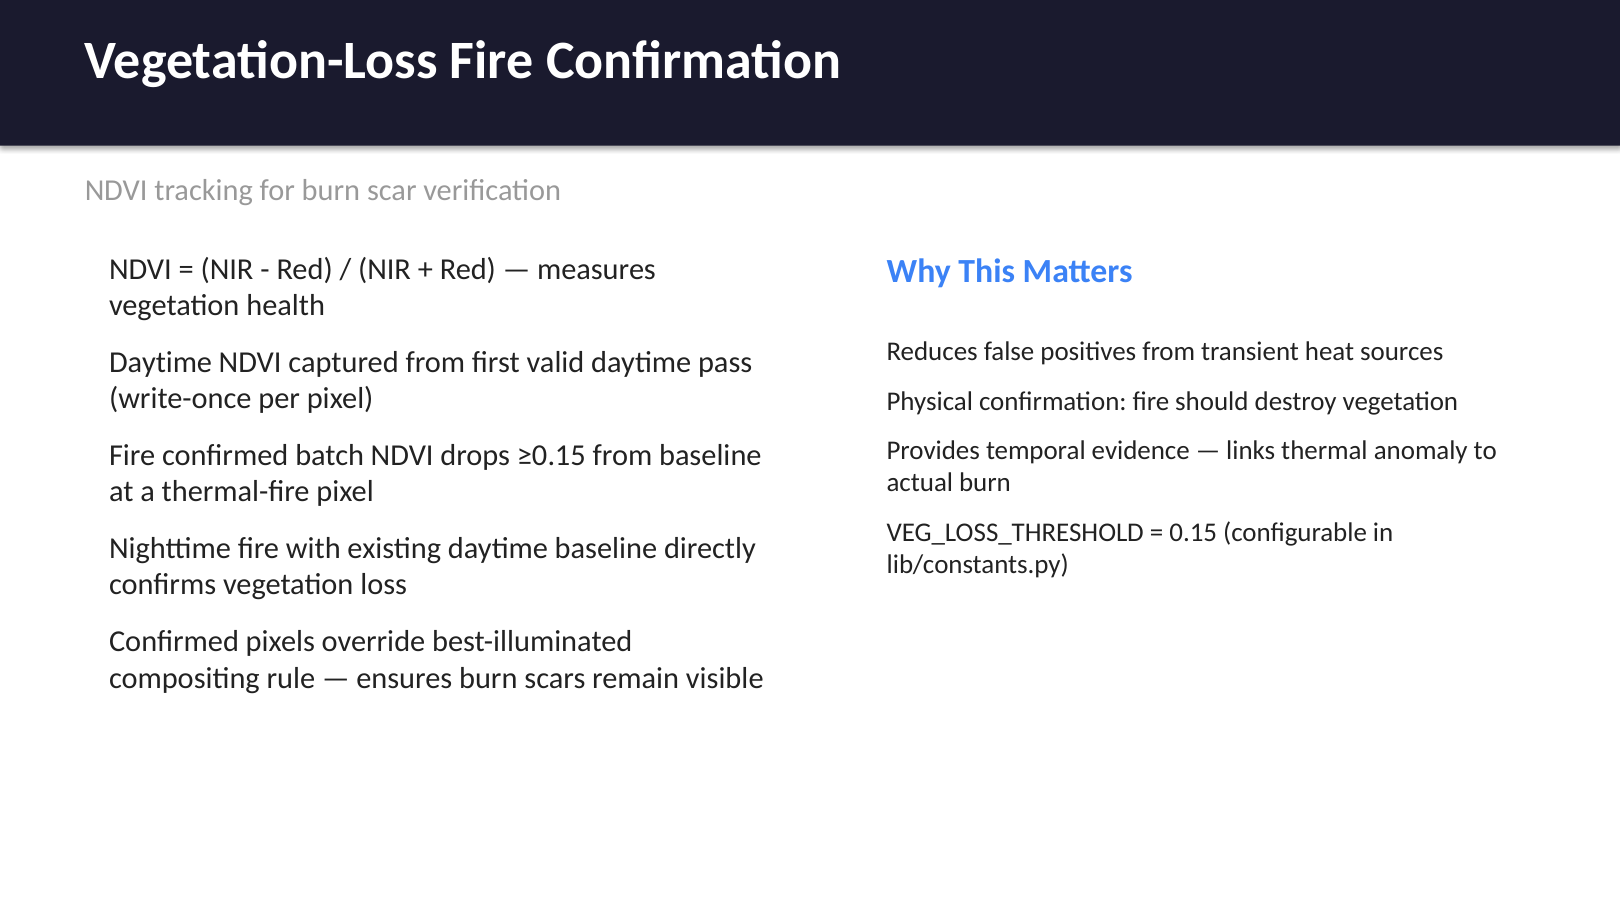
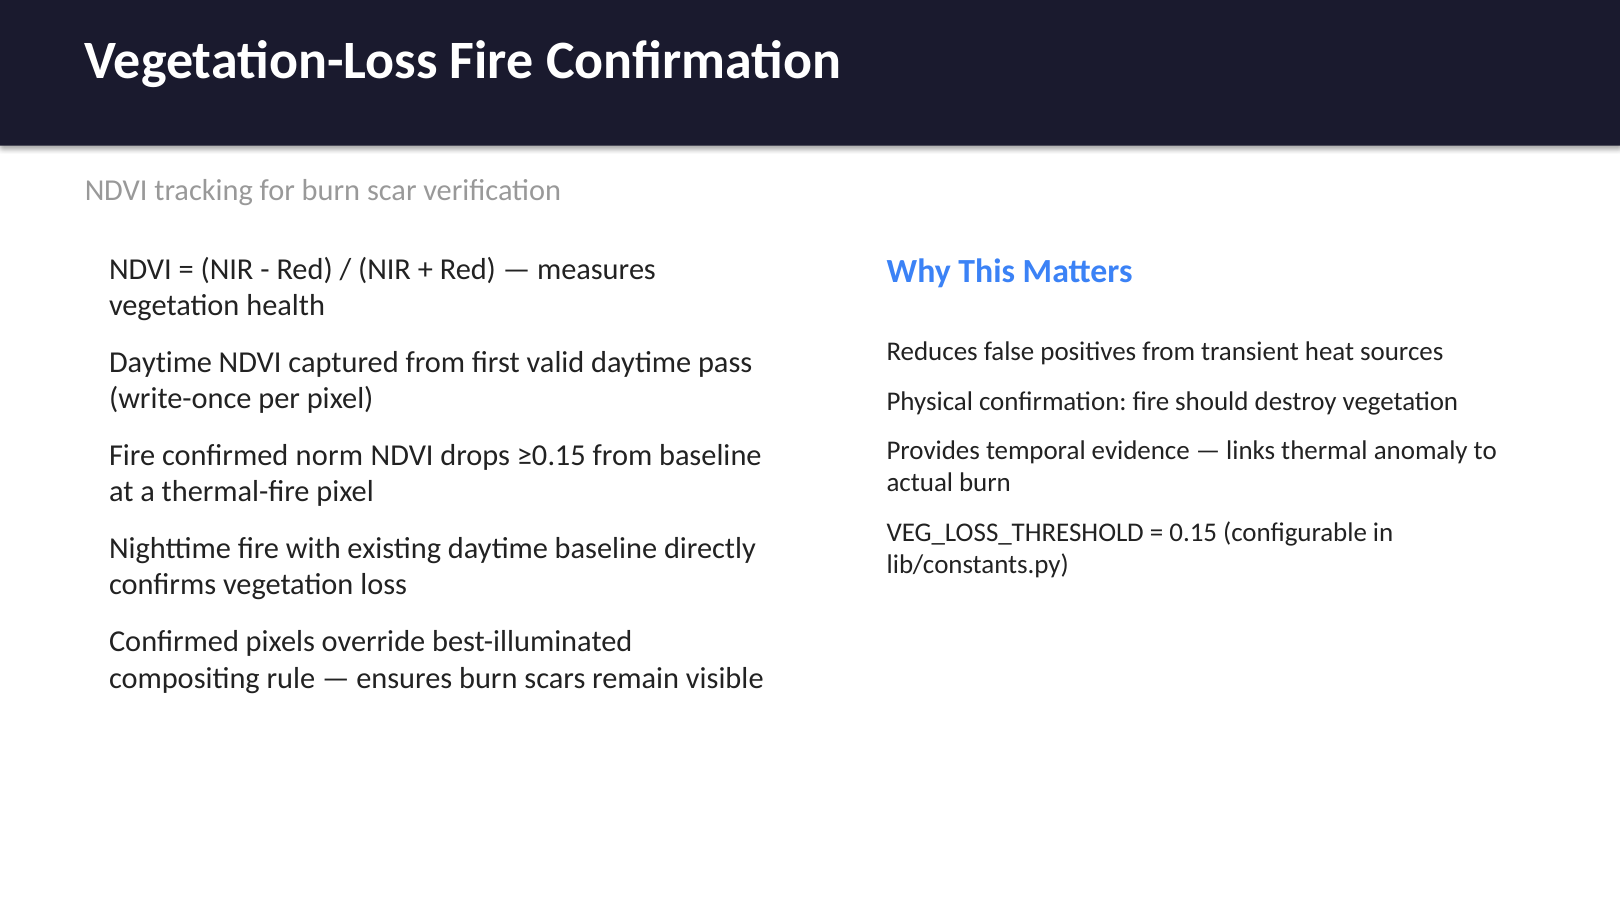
batch: batch -> norm
